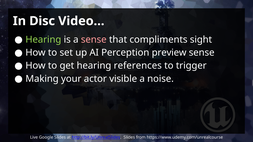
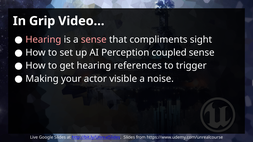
Disc: Disc -> Grip
Hearing at (43, 40) colour: light green -> pink
preview: preview -> coupled
